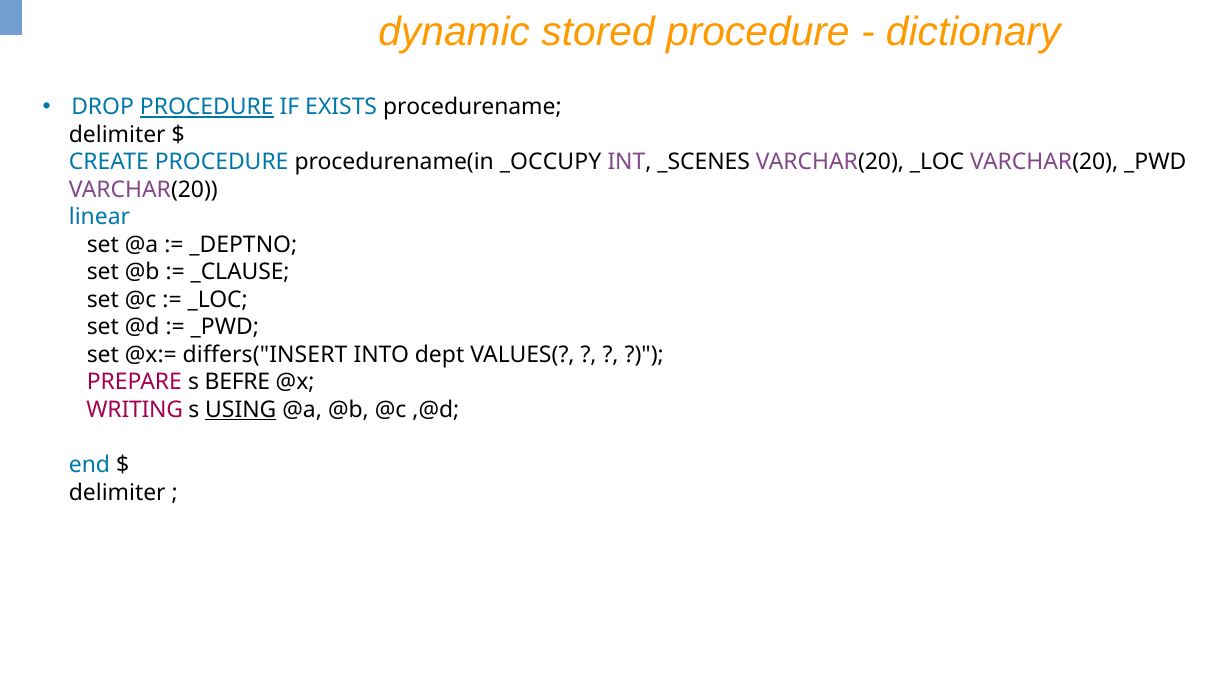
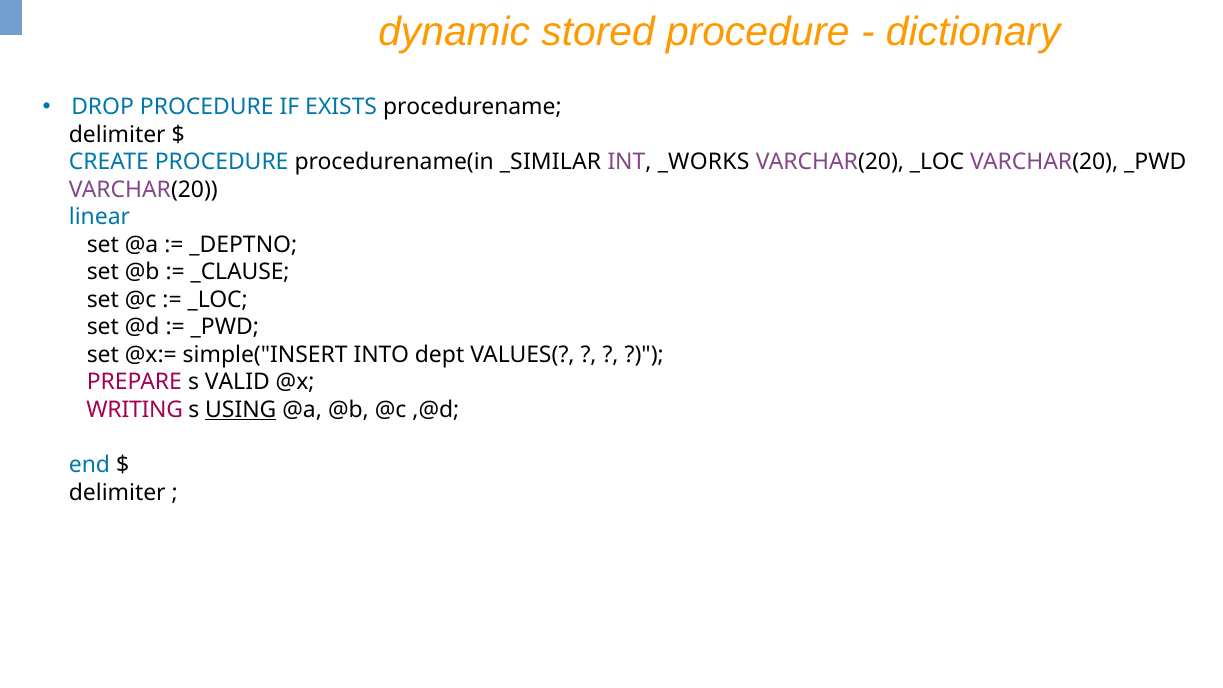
PROCEDURE at (207, 107) underline: present -> none
_OCCUPY: _OCCUPY -> _SIMILAR
_SCENES: _SCENES -> _WORKS
differs("INSERT: differs("INSERT -> simple("INSERT
BEFRE: BEFRE -> VALID
